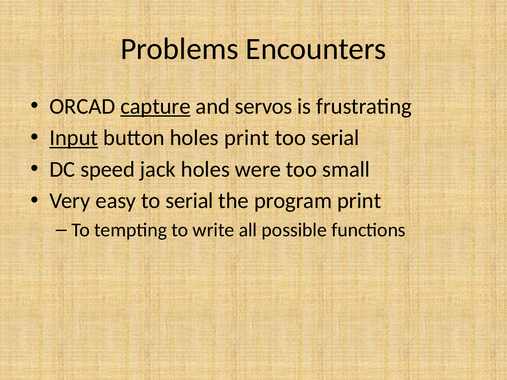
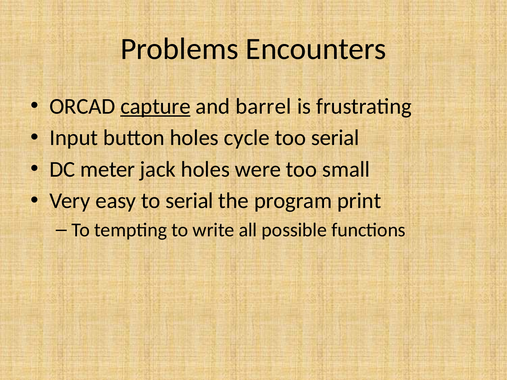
servos: servos -> barrel
Input underline: present -> none
holes print: print -> cycle
speed: speed -> meter
